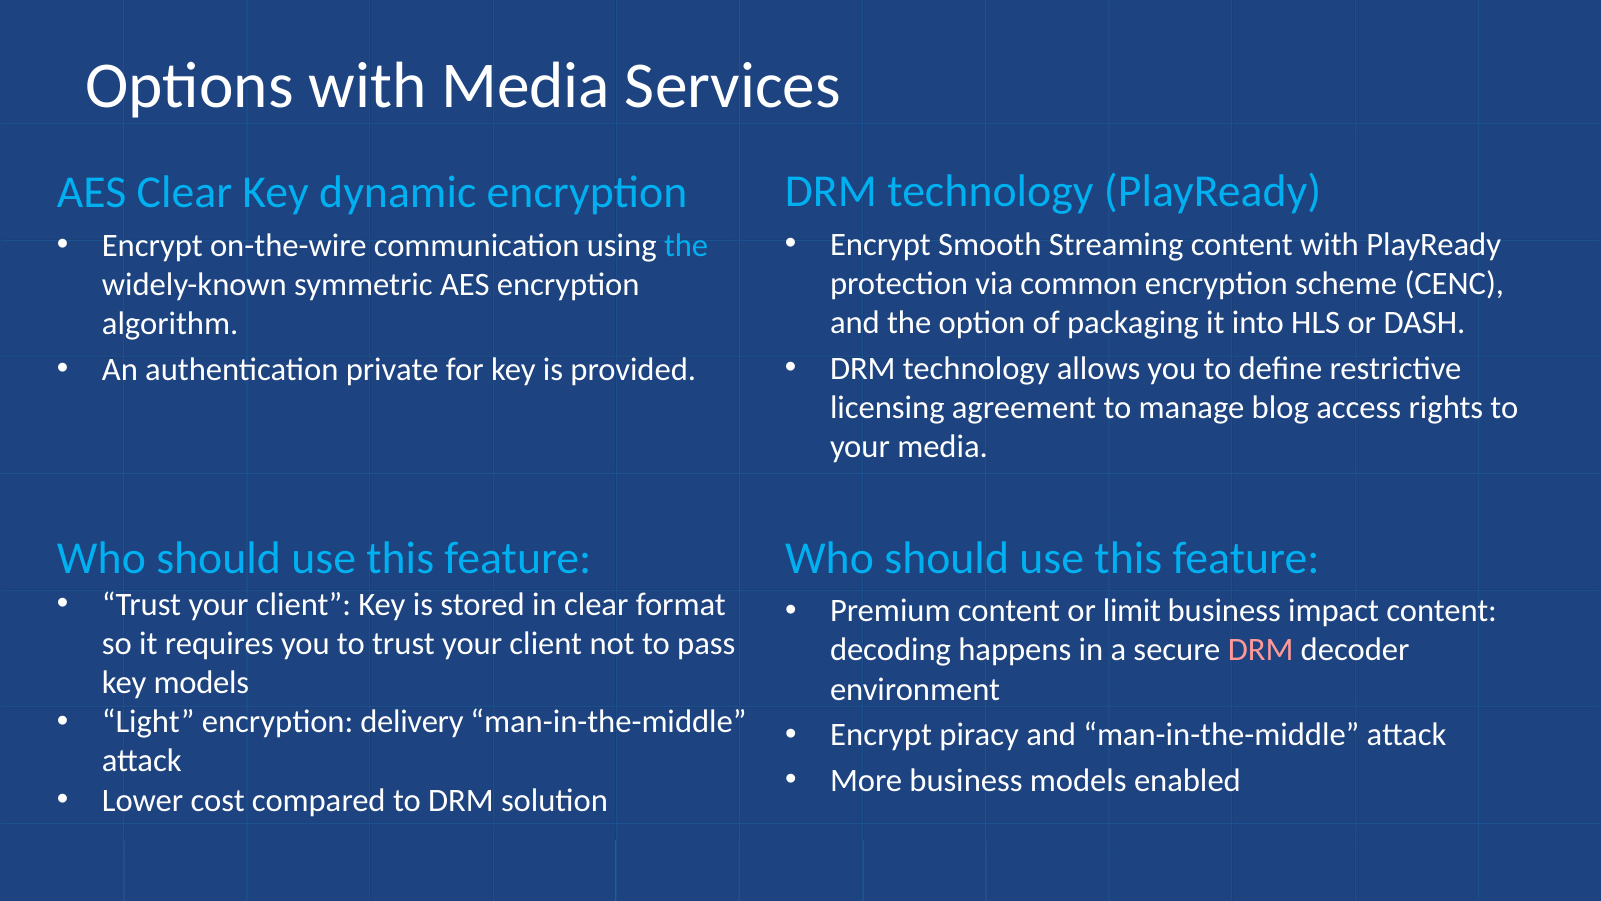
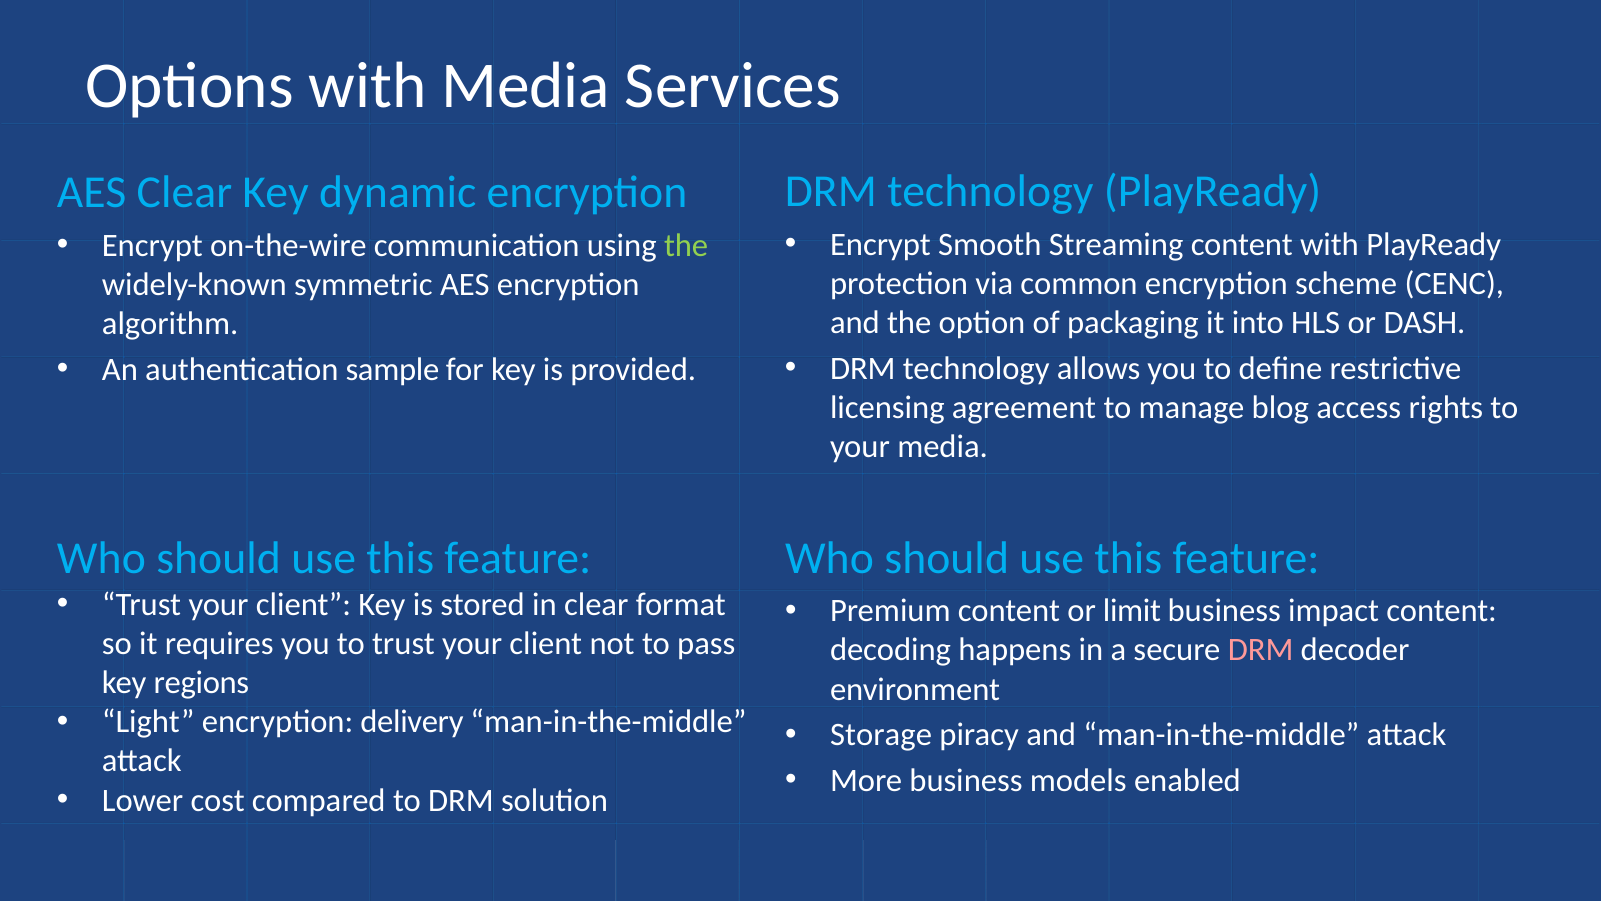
the at (686, 245) colour: light blue -> light green
private: private -> sample
key models: models -> regions
Encrypt at (881, 735): Encrypt -> Storage
